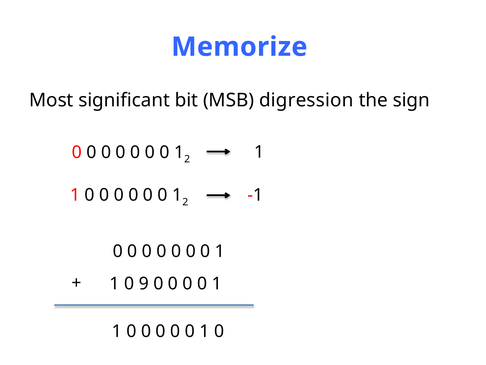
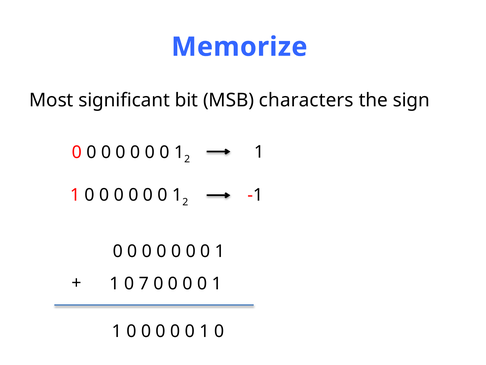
digression: digression -> characters
9: 9 -> 7
